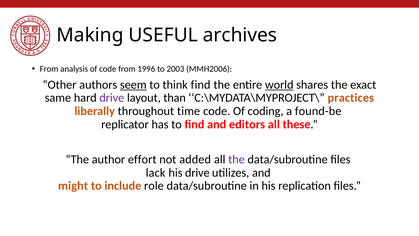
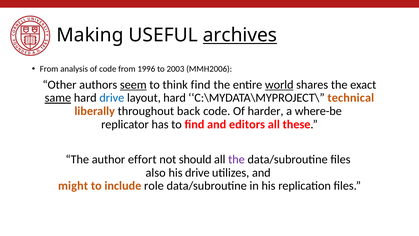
archives underline: none -> present
same underline: none -> present
drive at (112, 98) colour: purple -> blue
layout than: than -> hard
practices: practices -> technical
time: time -> back
coding: coding -> harder
found-be: found-be -> where-be
added: added -> should
lack: lack -> also
